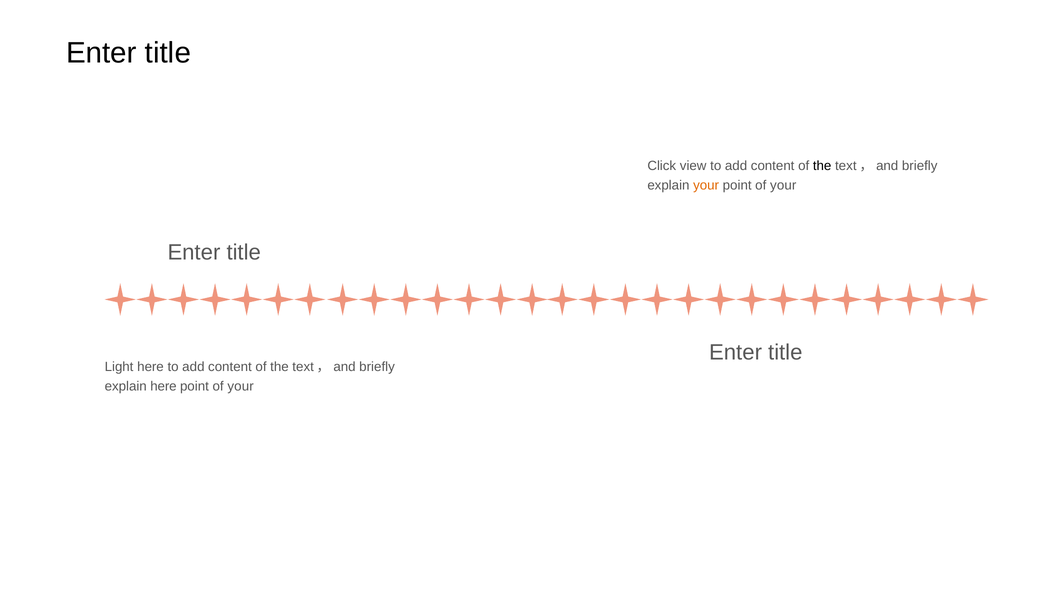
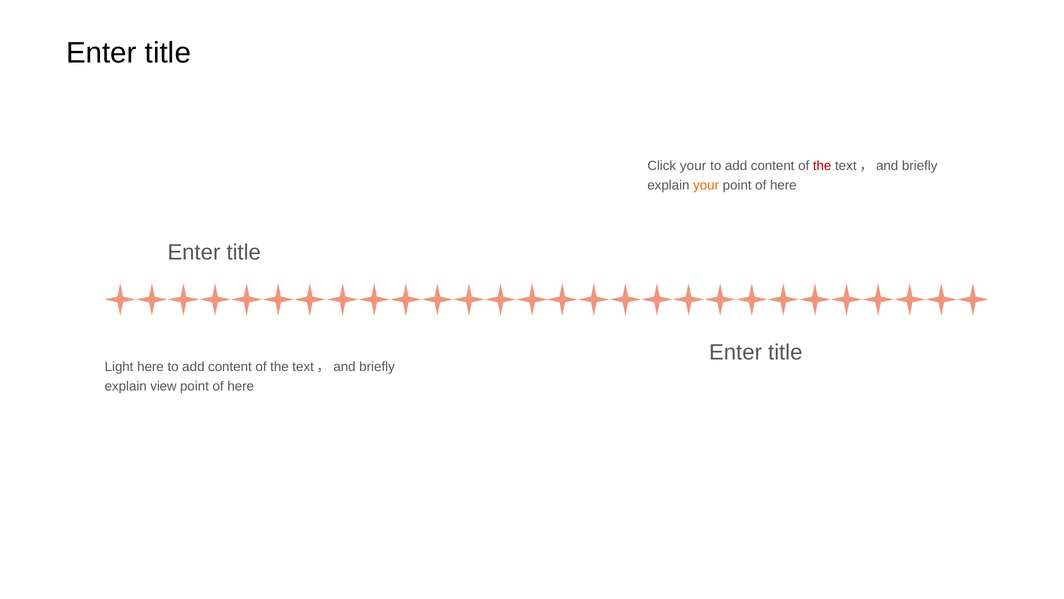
Click view: view -> your
the at (822, 166) colour: black -> red
your at (783, 185): your -> here
explain here: here -> view
your at (241, 386): your -> here
